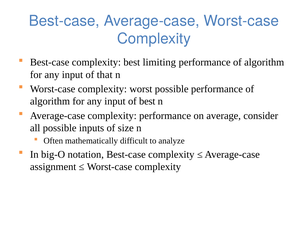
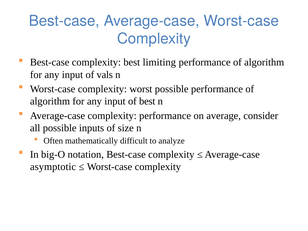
that: that -> vals
assignment: assignment -> asymptotic
